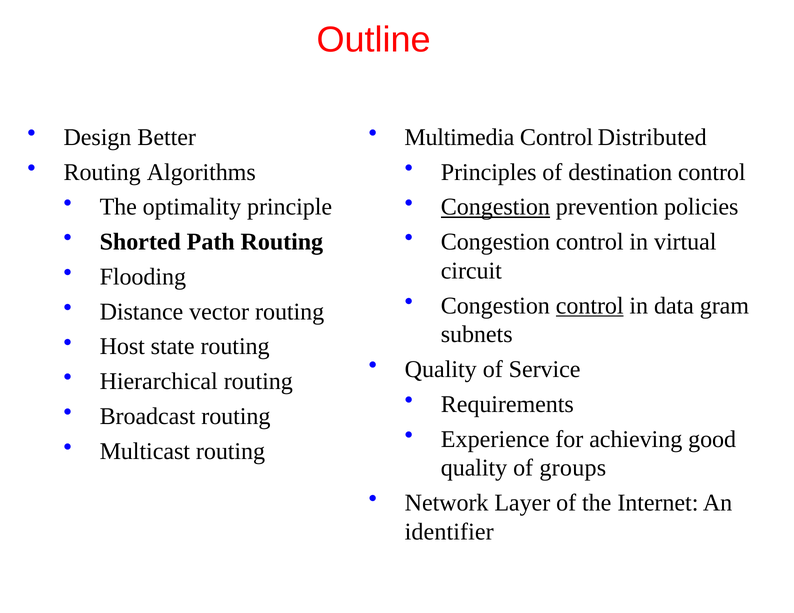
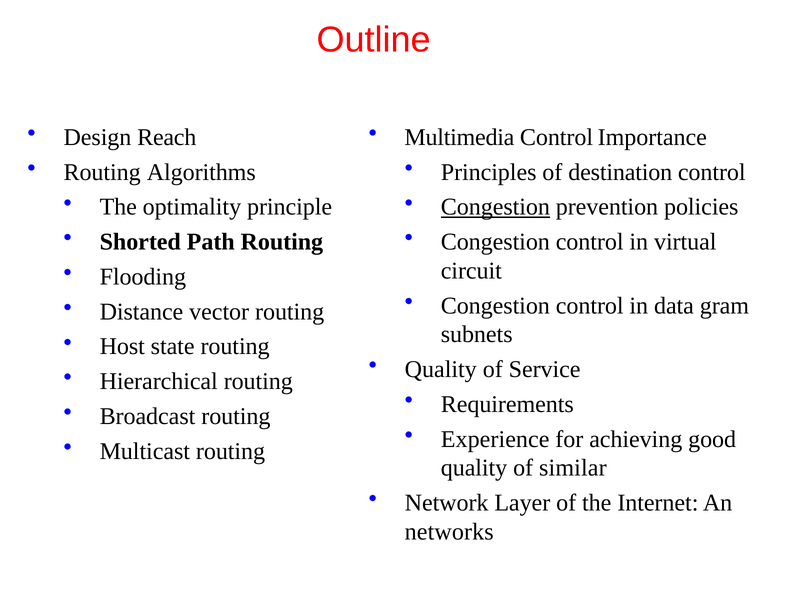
Better: Better -> Reach
Distributed: Distributed -> Importance
control at (590, 306) underline: present -> none
groups: groups -> similar
identifier: identifier -> networks
